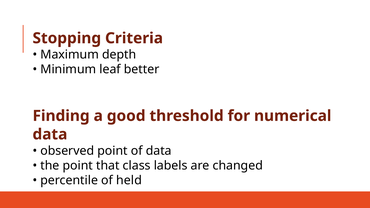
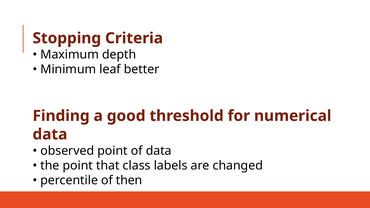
held: held -> then
